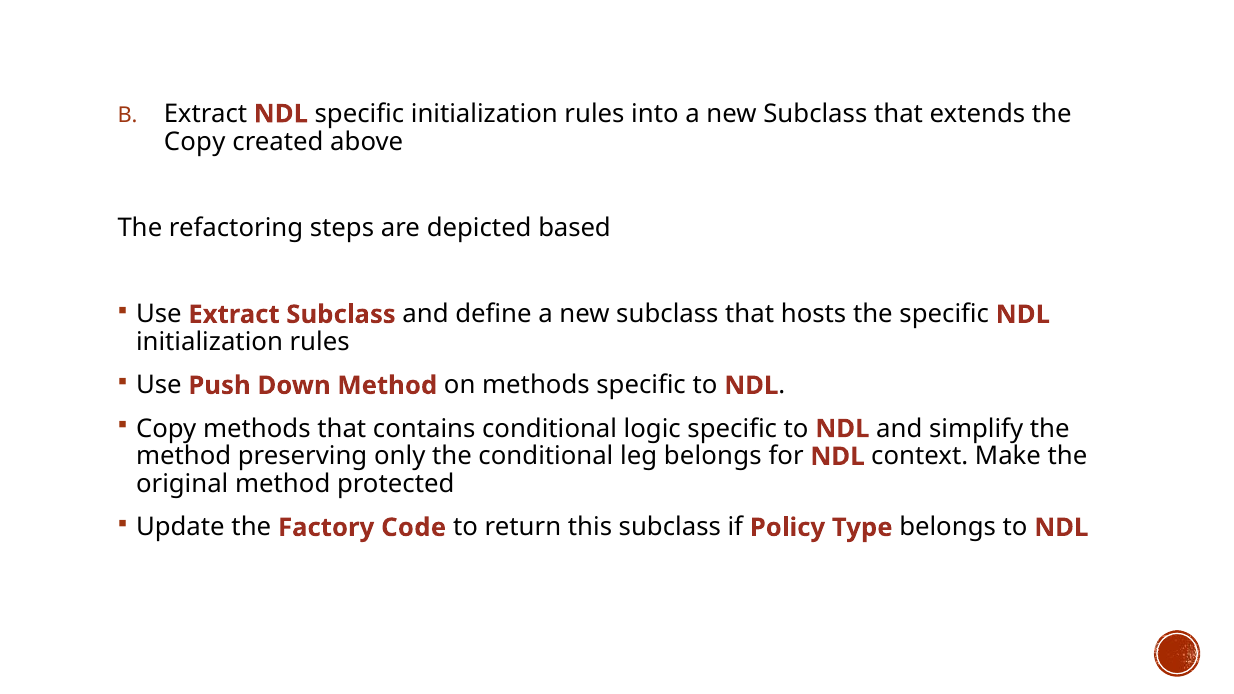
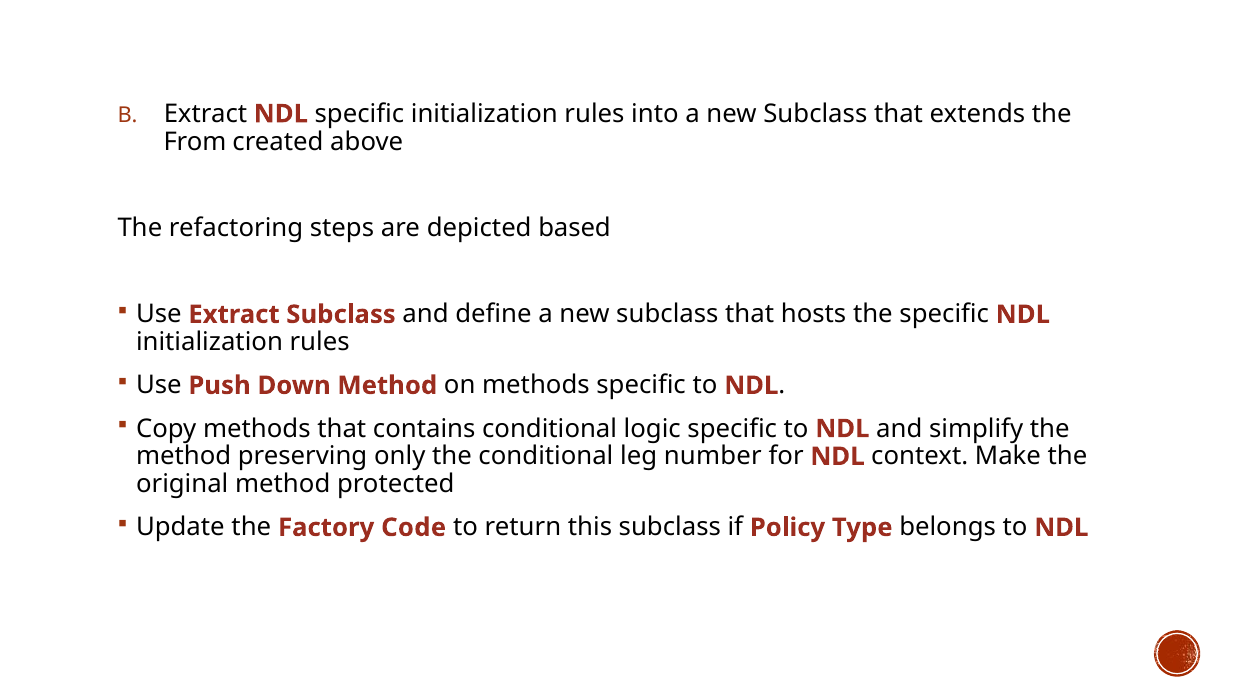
Copy at (195, 142): Copy -> From
leg belongs: belongs -> number
